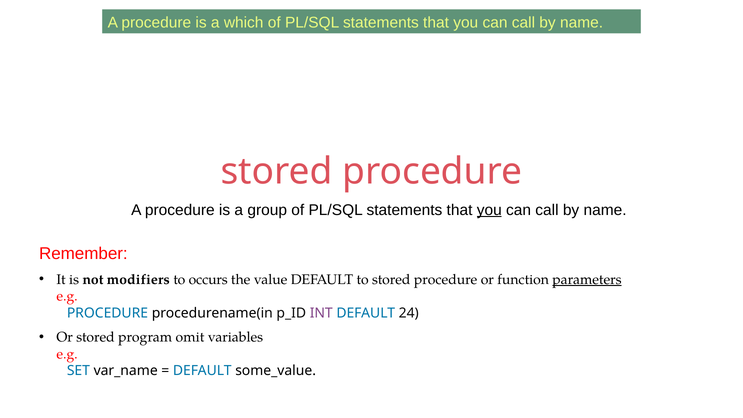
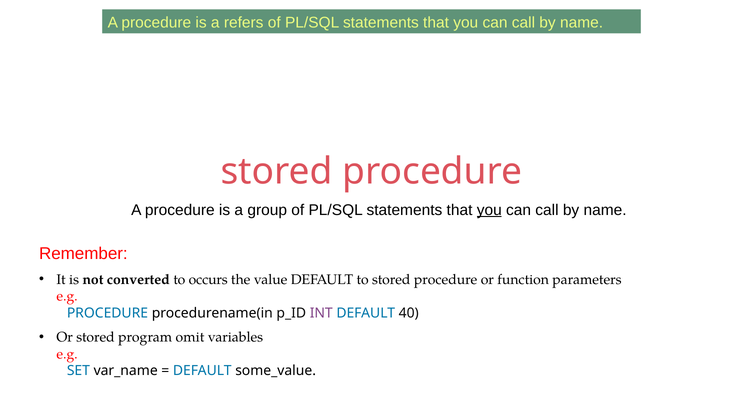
which: which -> refers
modifiers: modifiers -> converted
parameters underline: present -> none
24: 24 -> 40
